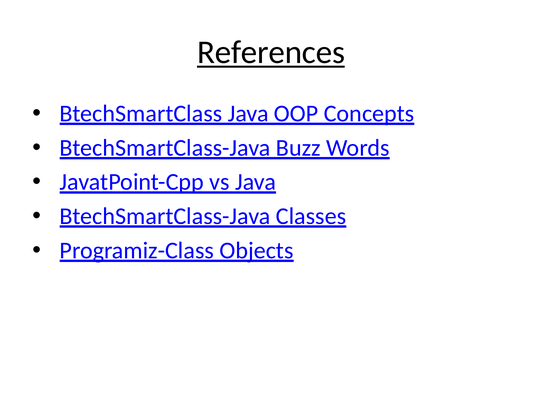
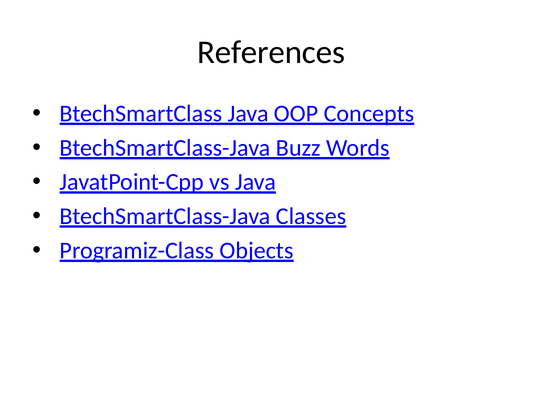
References underline: present -> none
